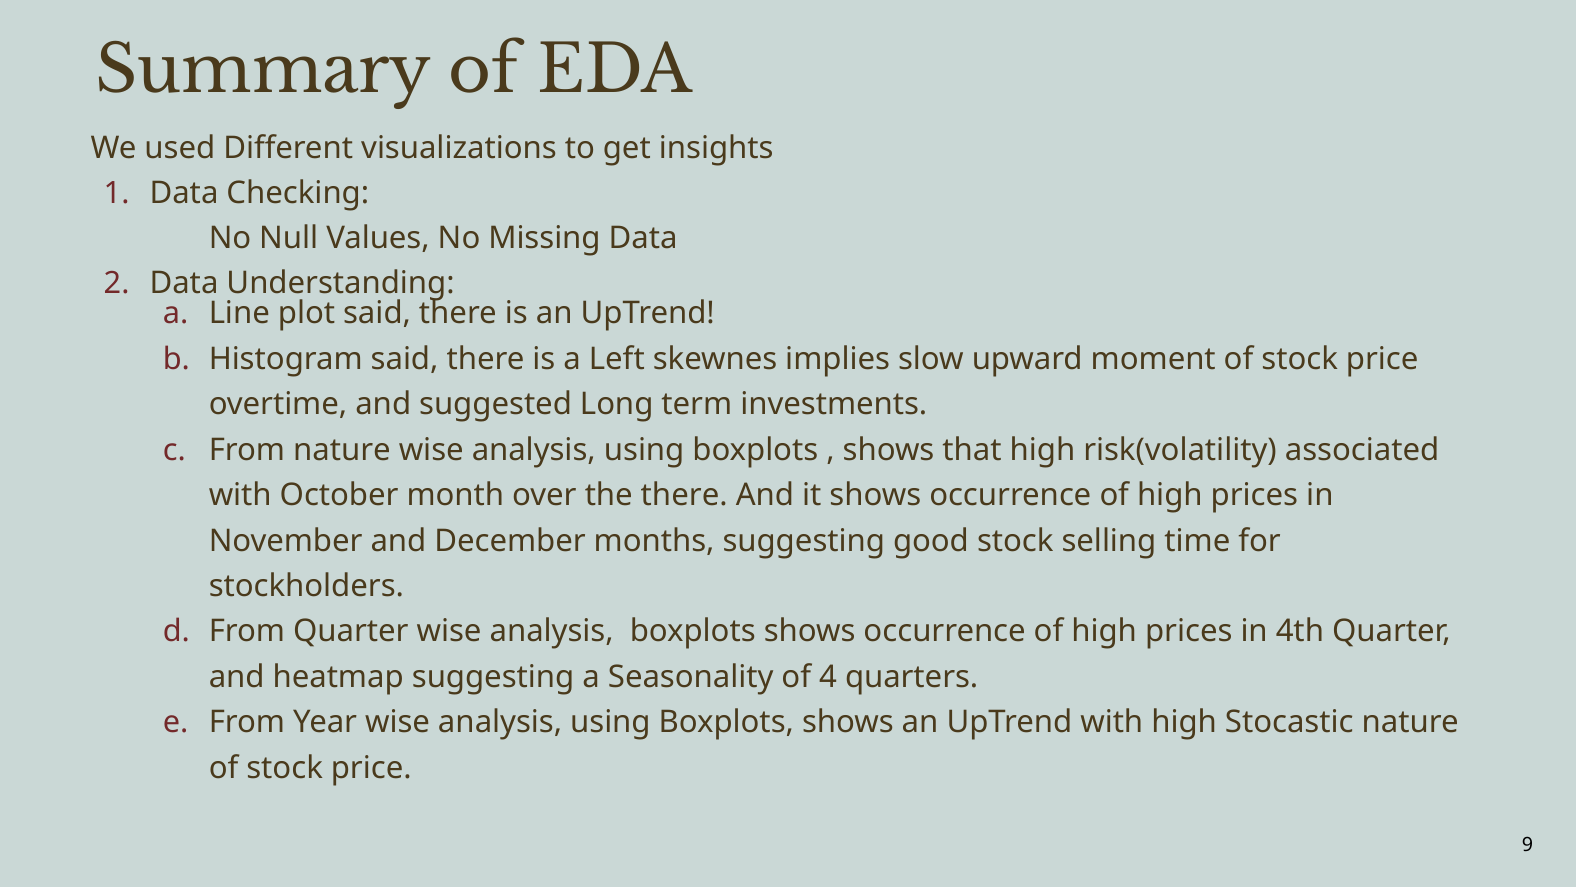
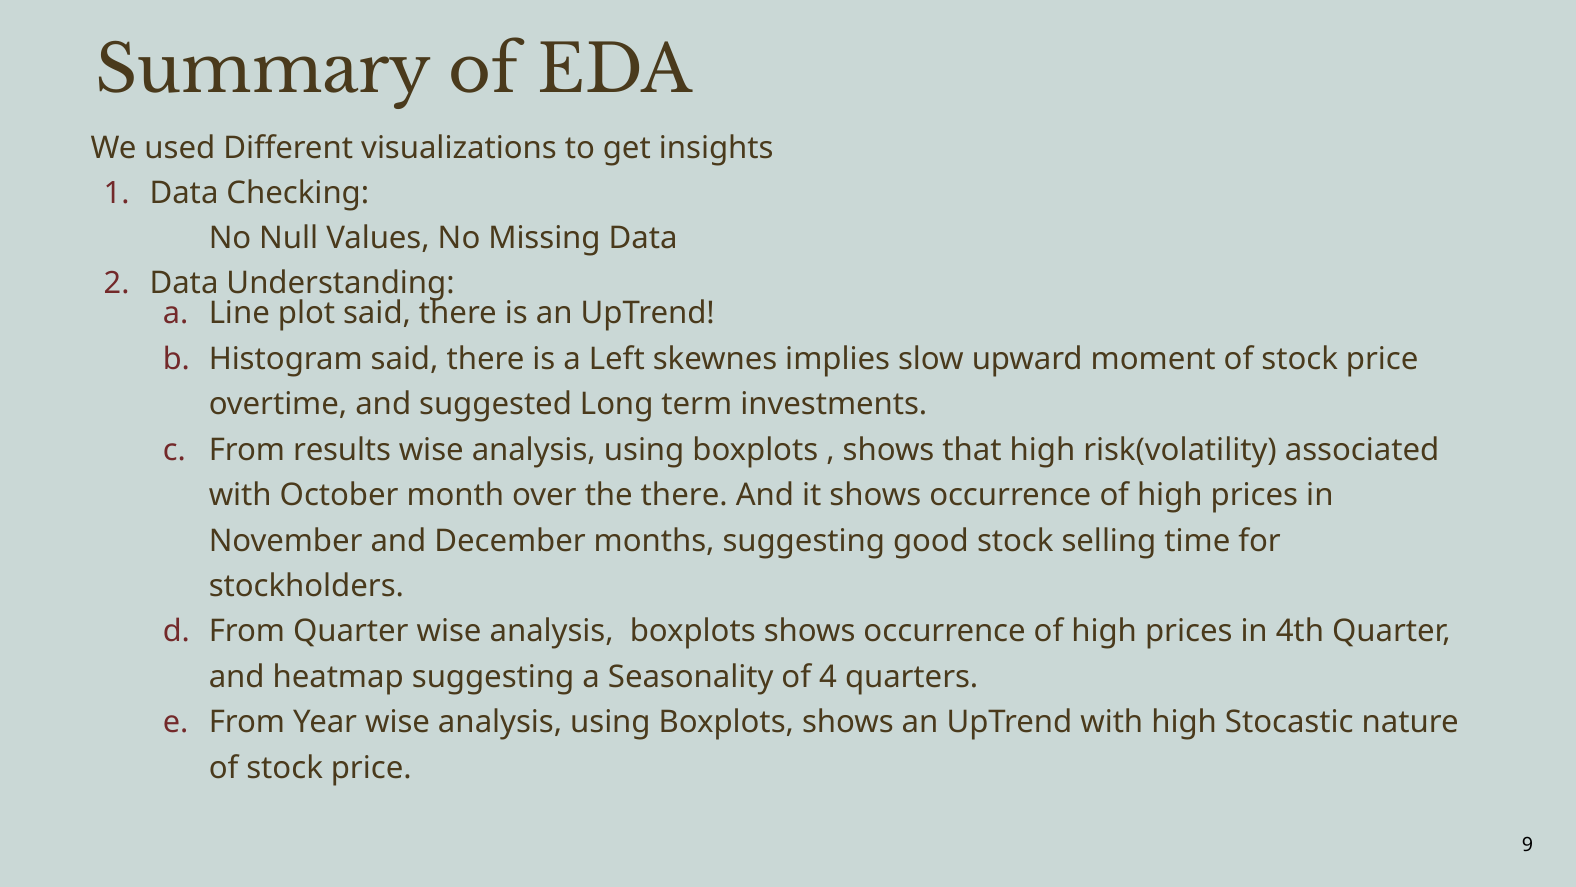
From nature: nature -> results
